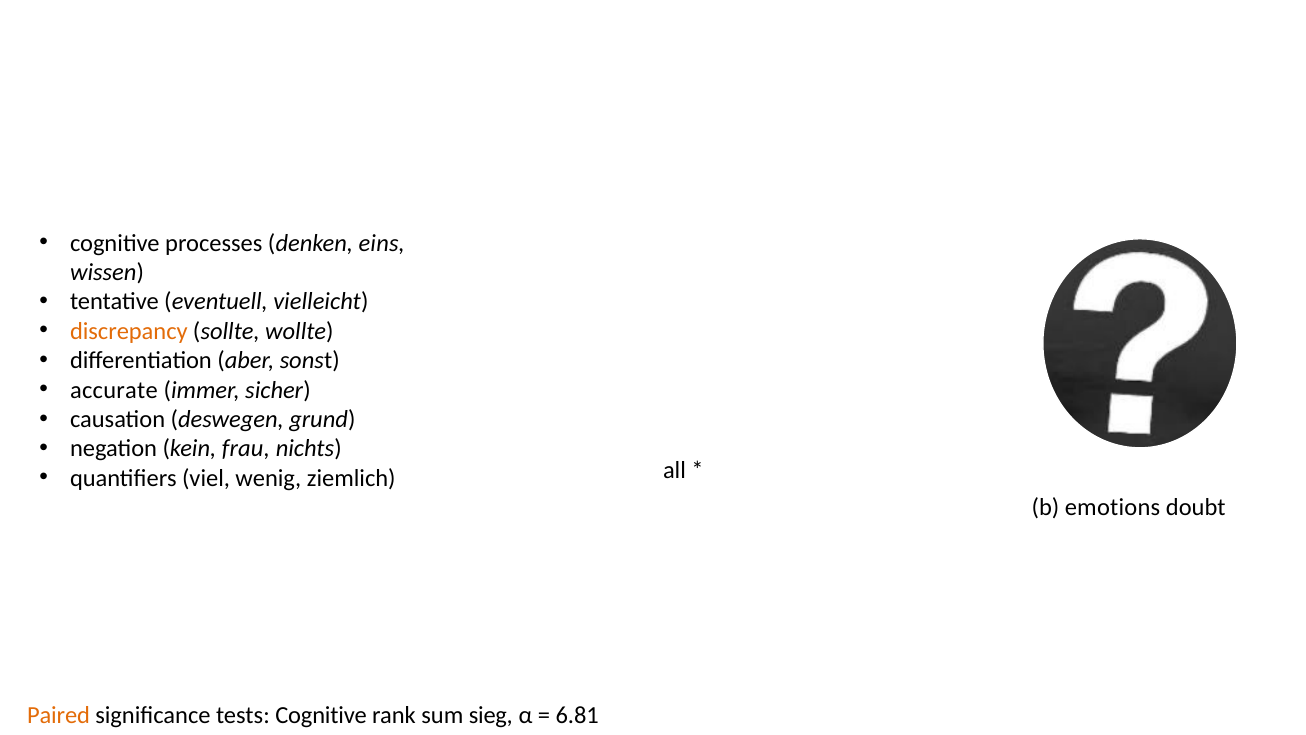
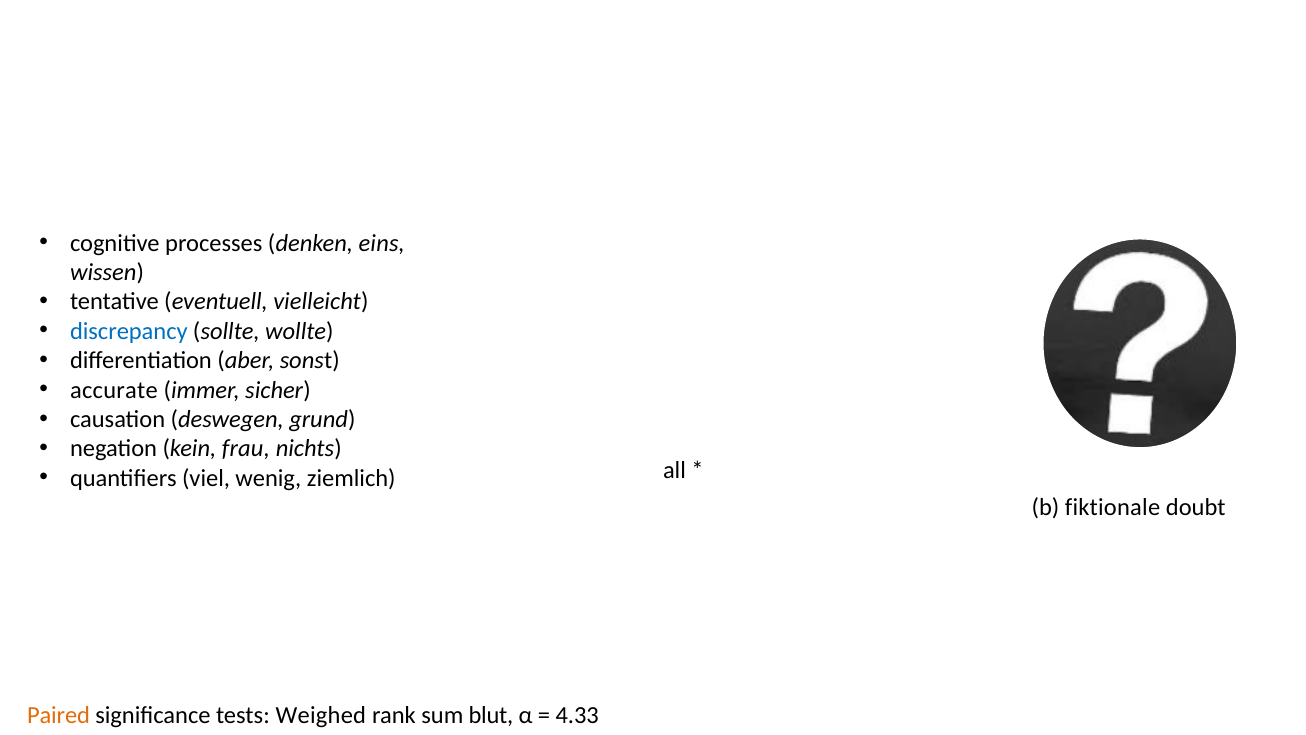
discrepancy colour: orange -> blue
emotions: emotions -> fiktionale
tests Cognitive: Cognitive -> Weighed
sieg: sieg -> blut
6.81: 6.81 -> 4.33
